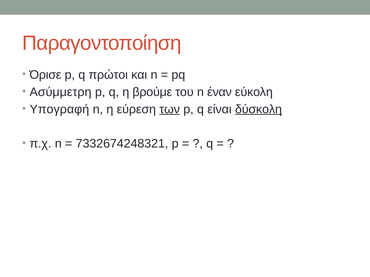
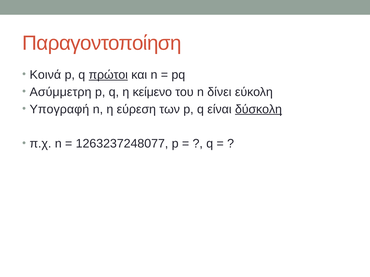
Όρισε: Όρισε -> Κοινά
πρώτοι underline: none -> present
βρούμε: βρούμε -> κείμενο
έναν: έναν -> δίνει
των underline: present -> none
7332674248321: 7332674248321 -> 1263237248077
